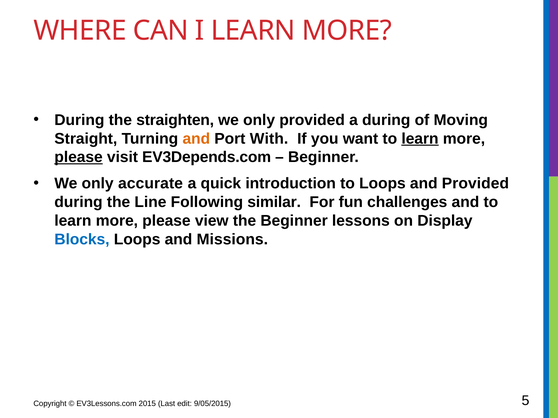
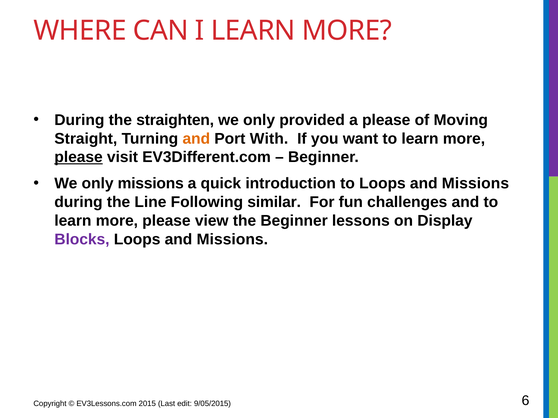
a during: during -> please
learn at (420, 139) underline: present -> none
EV3Depends.com: EV3Depends.com -> EV3Different.com
only accurate: accurate -> missions
to Loops and Provided: Provided -> Missions
Blocks colour: blue -> purple
5: 5 -> 6
